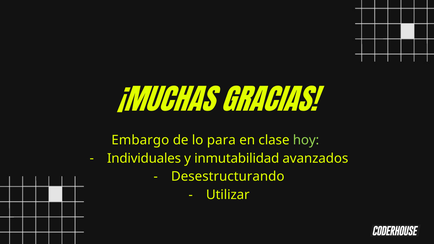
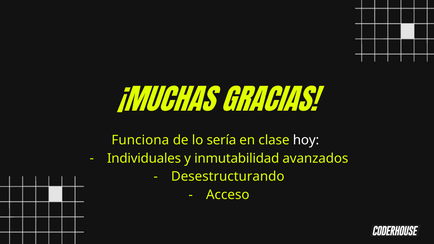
Embargo: Embargo -> Funciona
para: para -> sería
hoy colour: light green -> white
Utilizar: Utilizar -> Acceso
